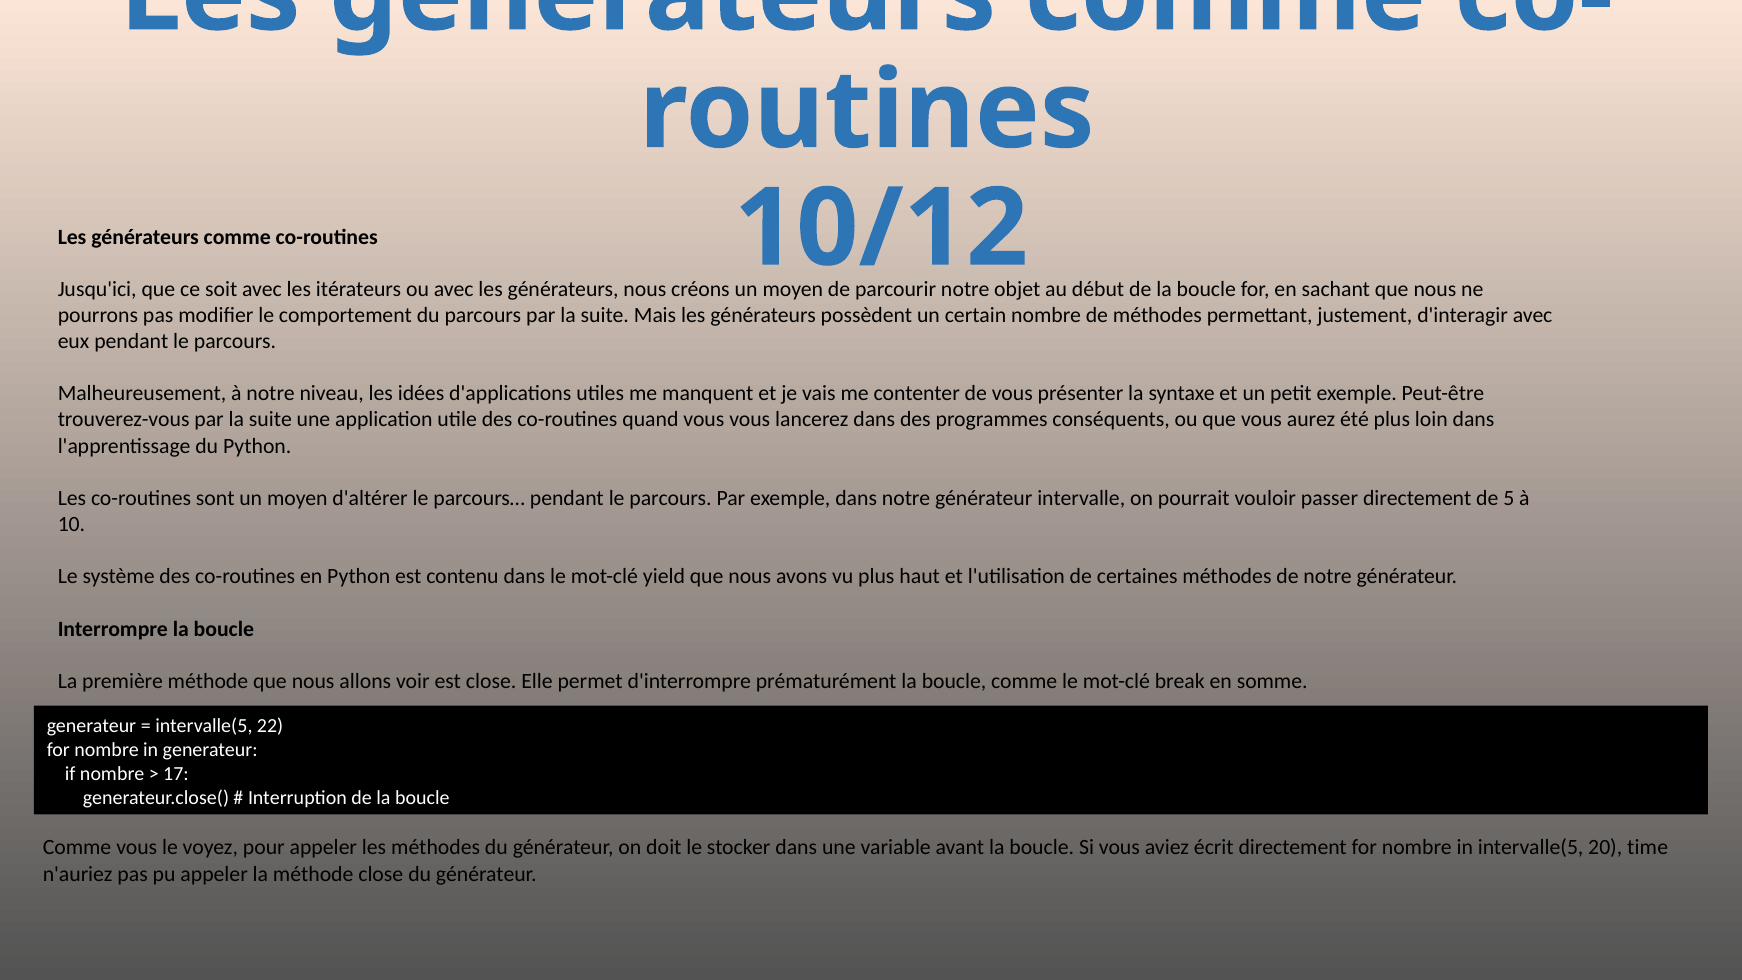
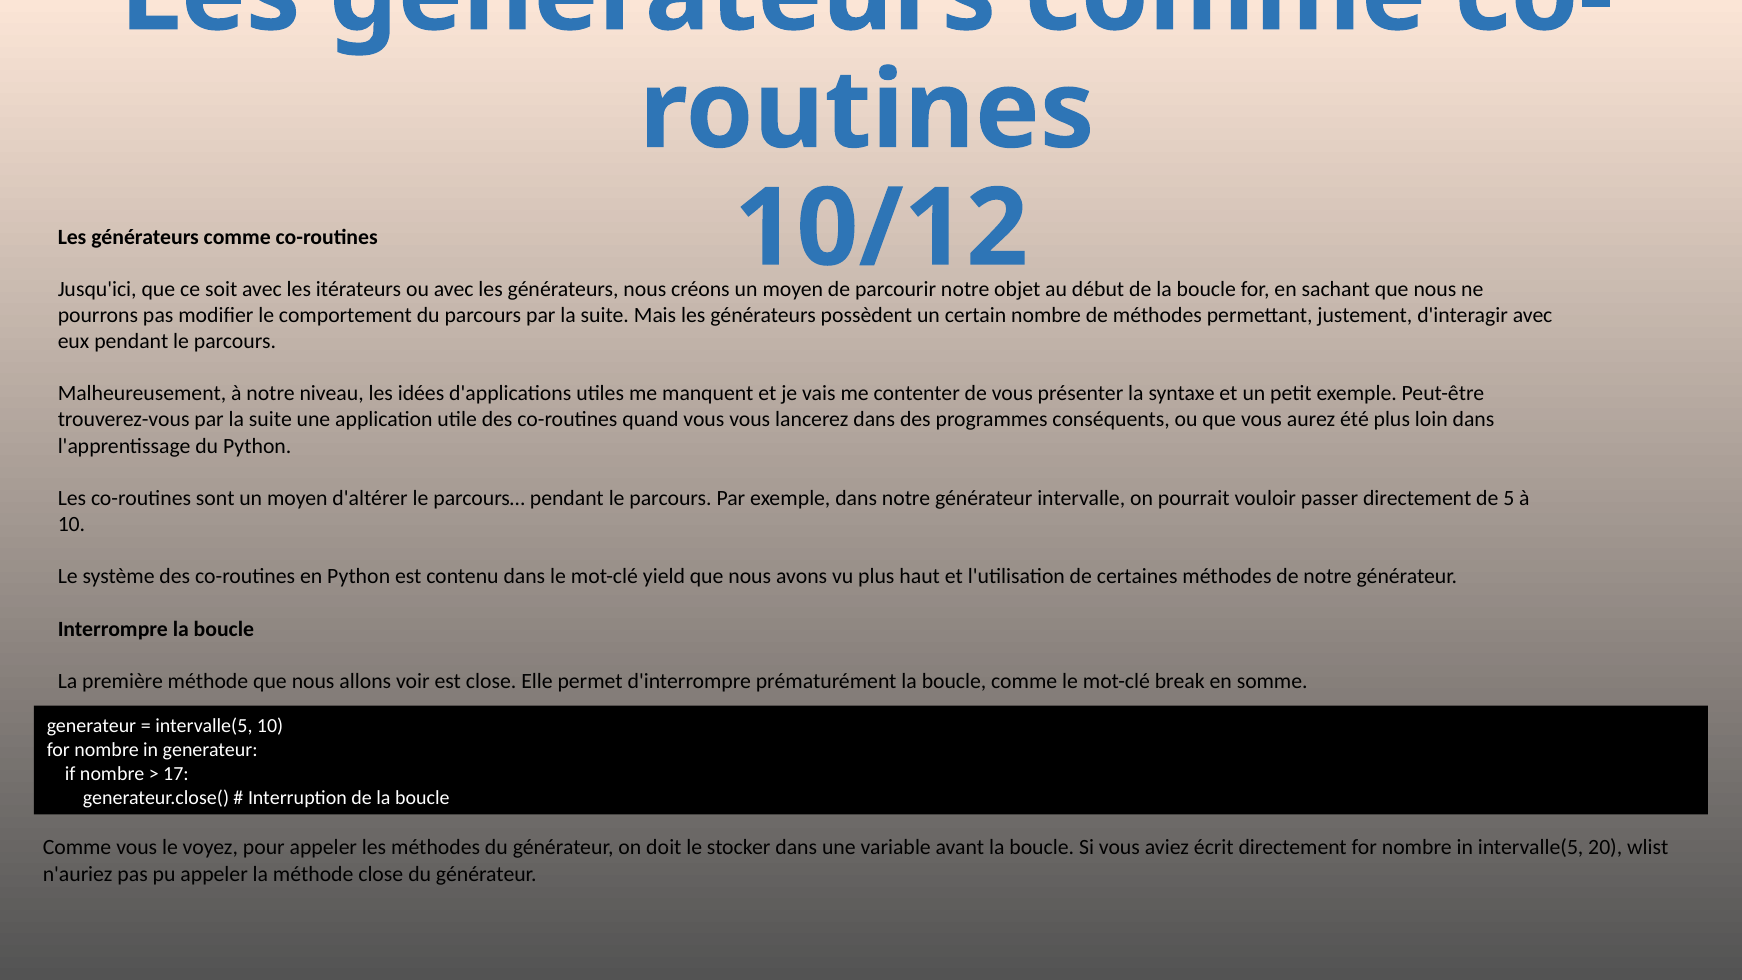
intervalle(5 22: 22 -> 10
time: time -> wlist
